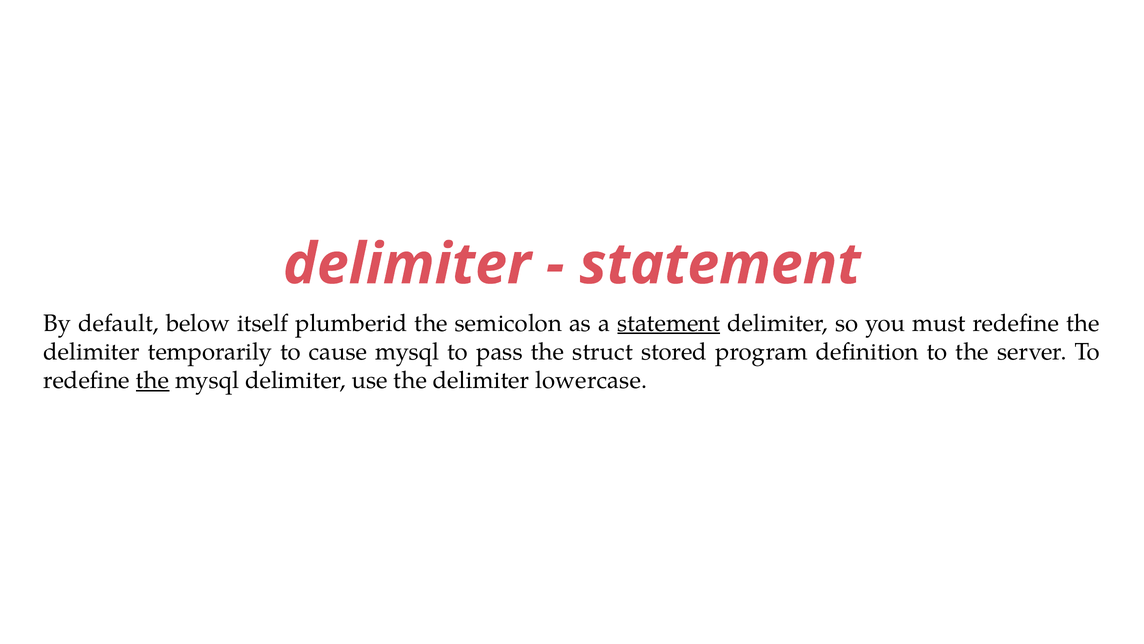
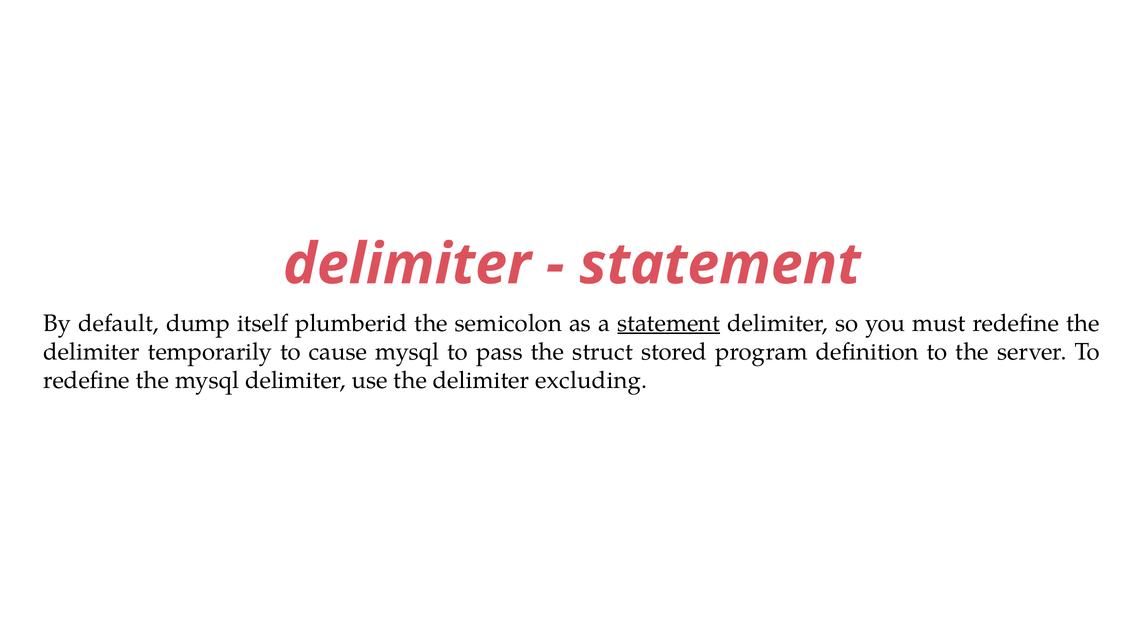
below: below -> dump
the at (152, 380) underline: present -> none
lowercase: lowercase -> excluding
